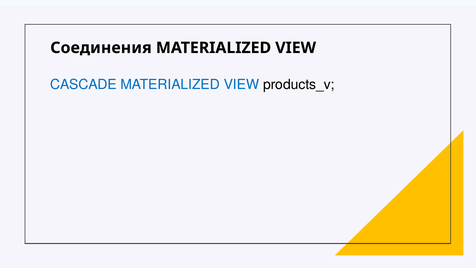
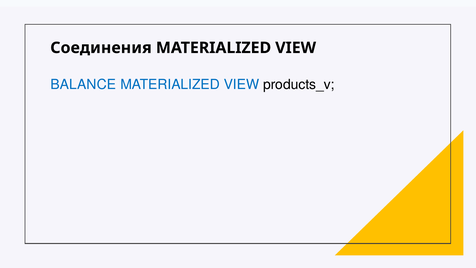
CASCADE: CASCADE -> BALANCE
